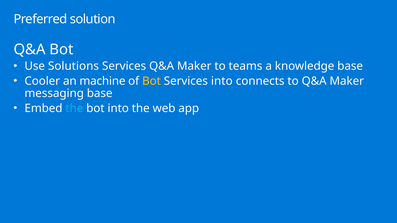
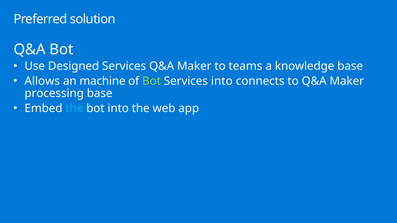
Solutions: Solutions -> Designed
Cooler: Cooler -> Allows
Bot at (151, 81) colour: yellow -> light green
messaging: messaging -> processing
